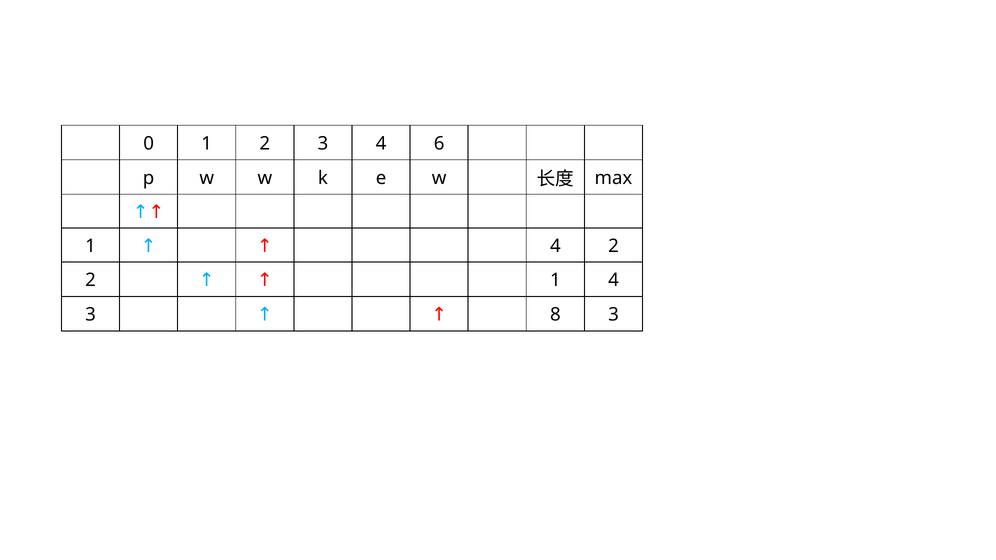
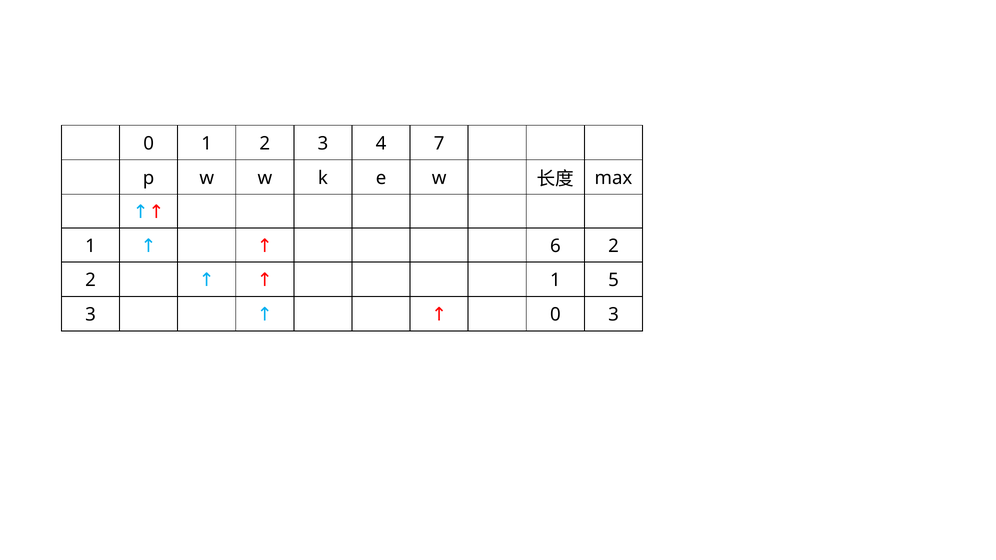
6: 6 -> 7
4 at (555, 246): 4 -> 6
1 4: 4 -> 5
8 at (555, 315): 8 -> 0
